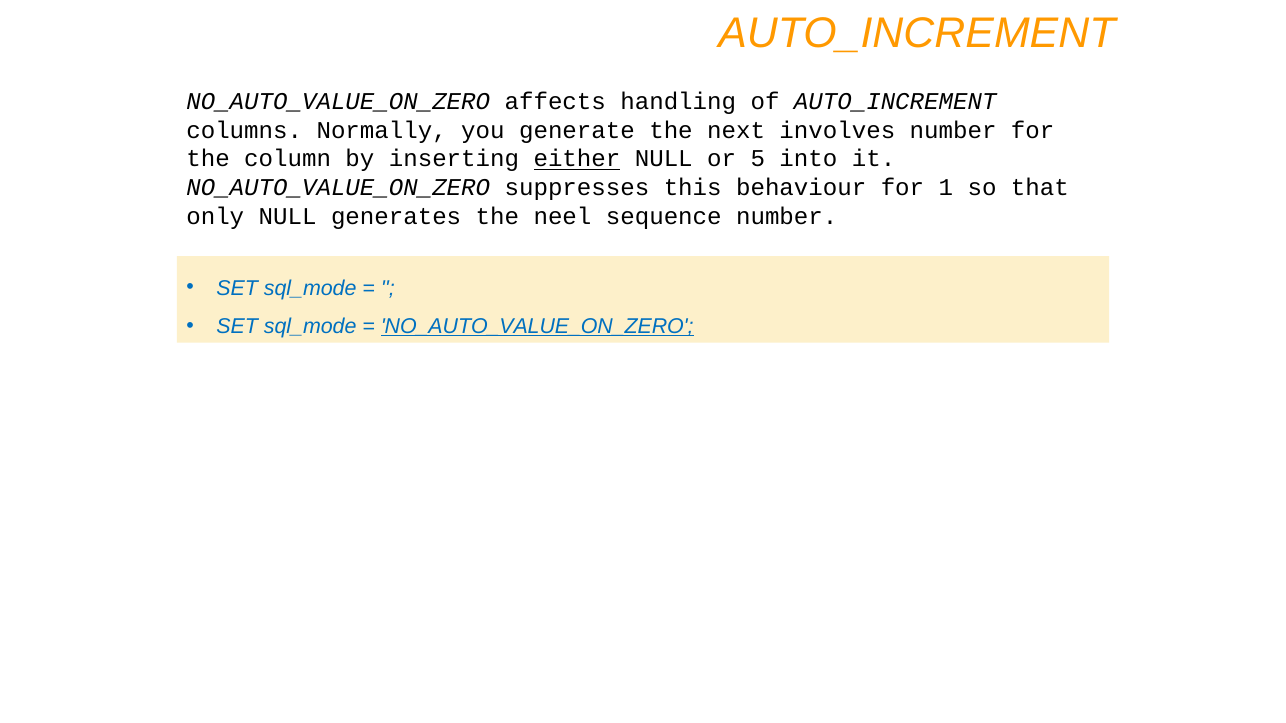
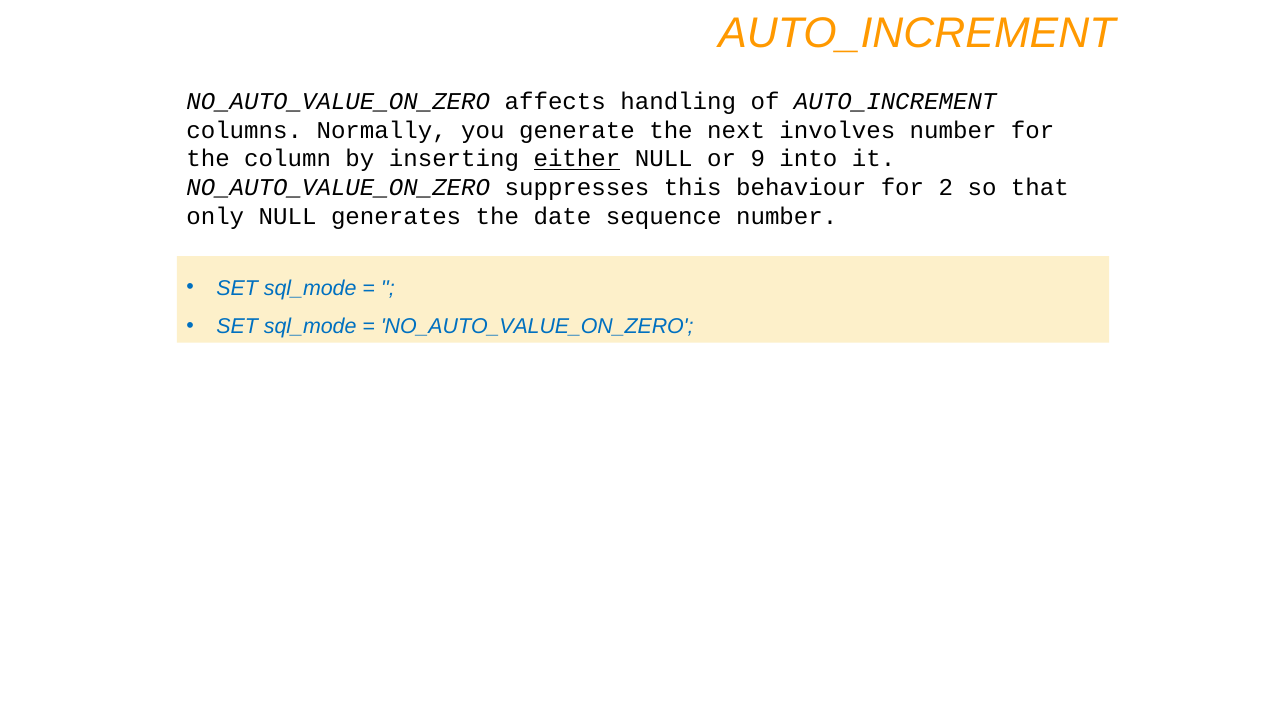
5: 5 -> 9
1: 1 -> 2
neel: neel -> date
NO_AUTO_VALUE_ON_ZERO at (537, 327) underline: present -> none
